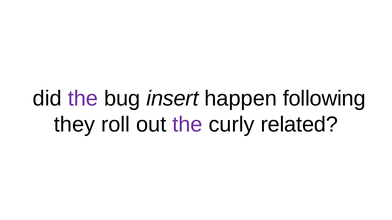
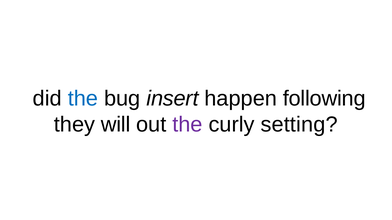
the at (83, 99) colour: purple -> blue
roll: roll -> will
related: related -> setting
